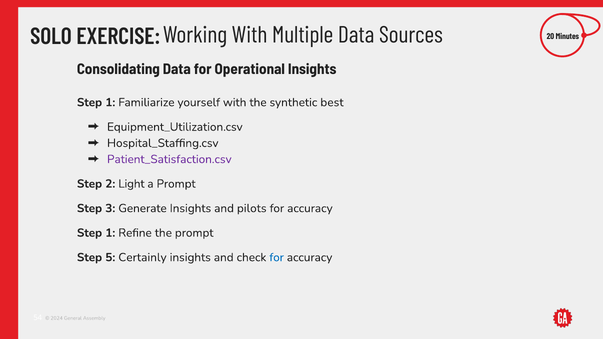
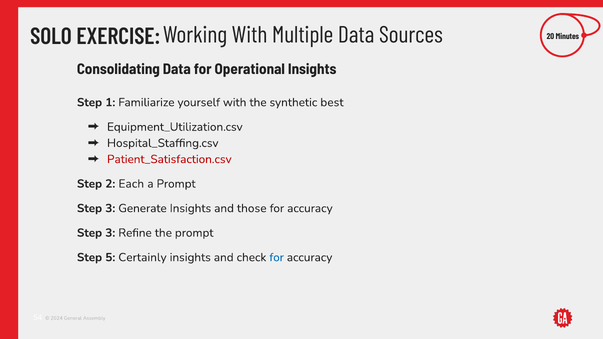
Patient_Satisfaction.csv colour: purple -> red
Light: Light -> Each
pilots: pilots -> those
1 at (110, 233): 1 -> 3
